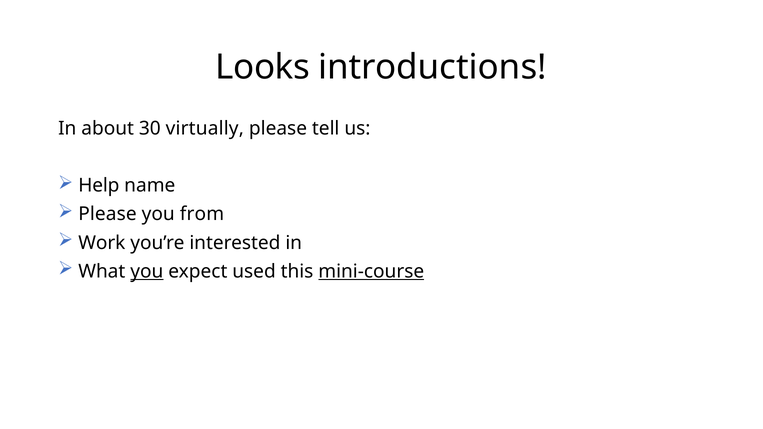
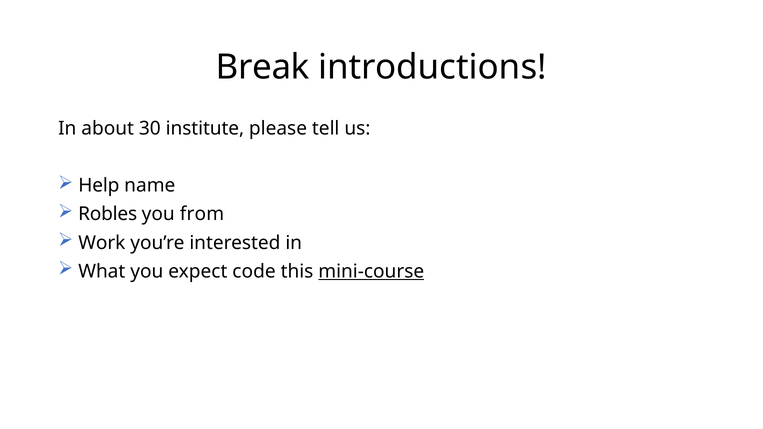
Looks: Looks -> Break
virtually: virtually -> institute
Please at (107, 214): Please -> Robles
you at (147, 271) underline: present -> none
used: used -> code
